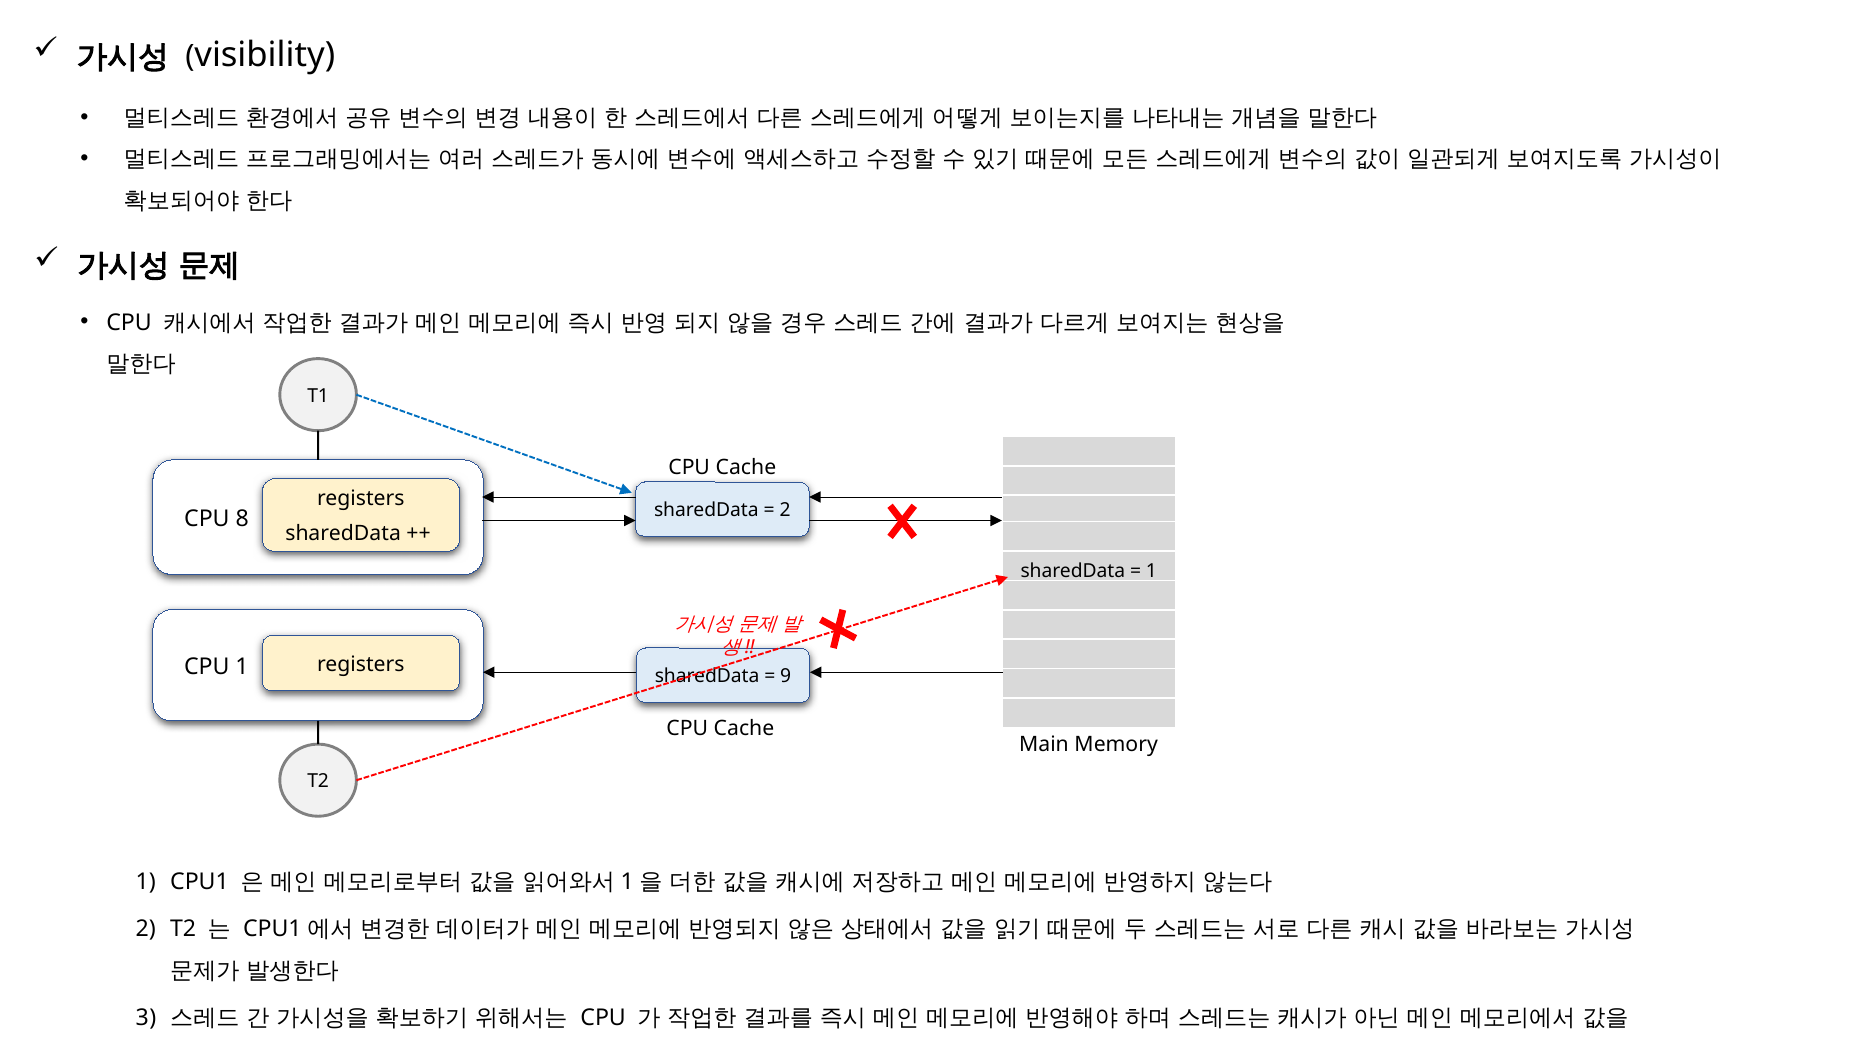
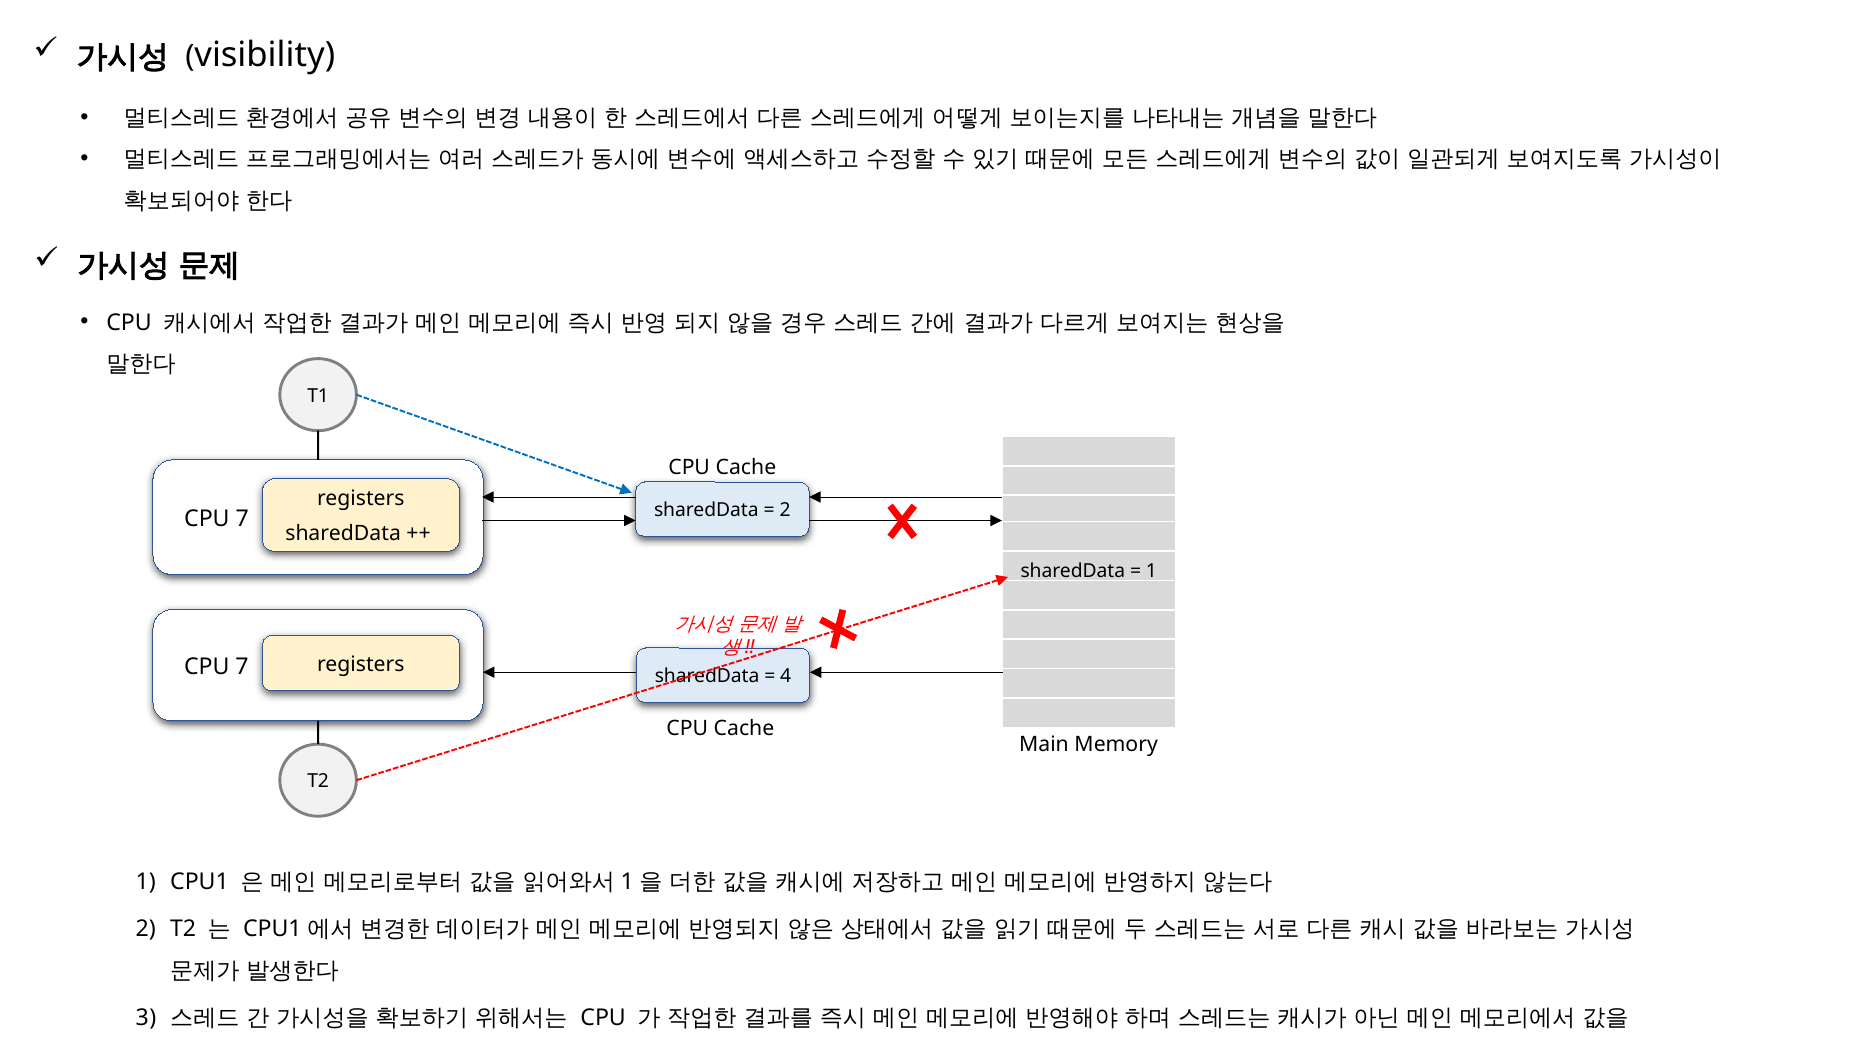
8 at (242, 519): 8 -> 7
1 at (242, 667): 1 -> 7
9: 9 -> 4
